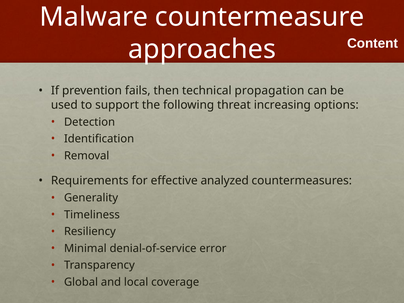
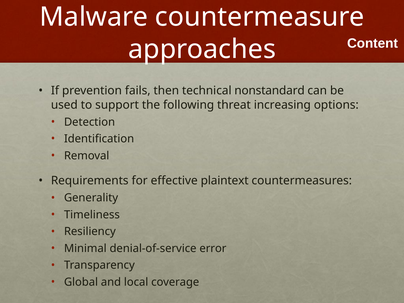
propagation: propagation -> nonstandard
analyzed: analyzed -> plaintext
